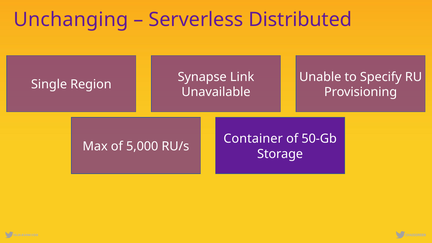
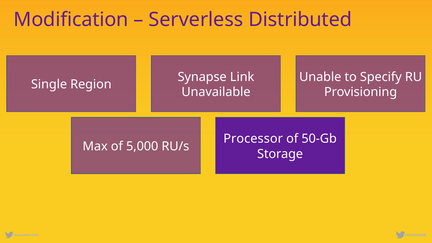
Unchanging: Unchanging -> Modification
Container: Container -> Processor
